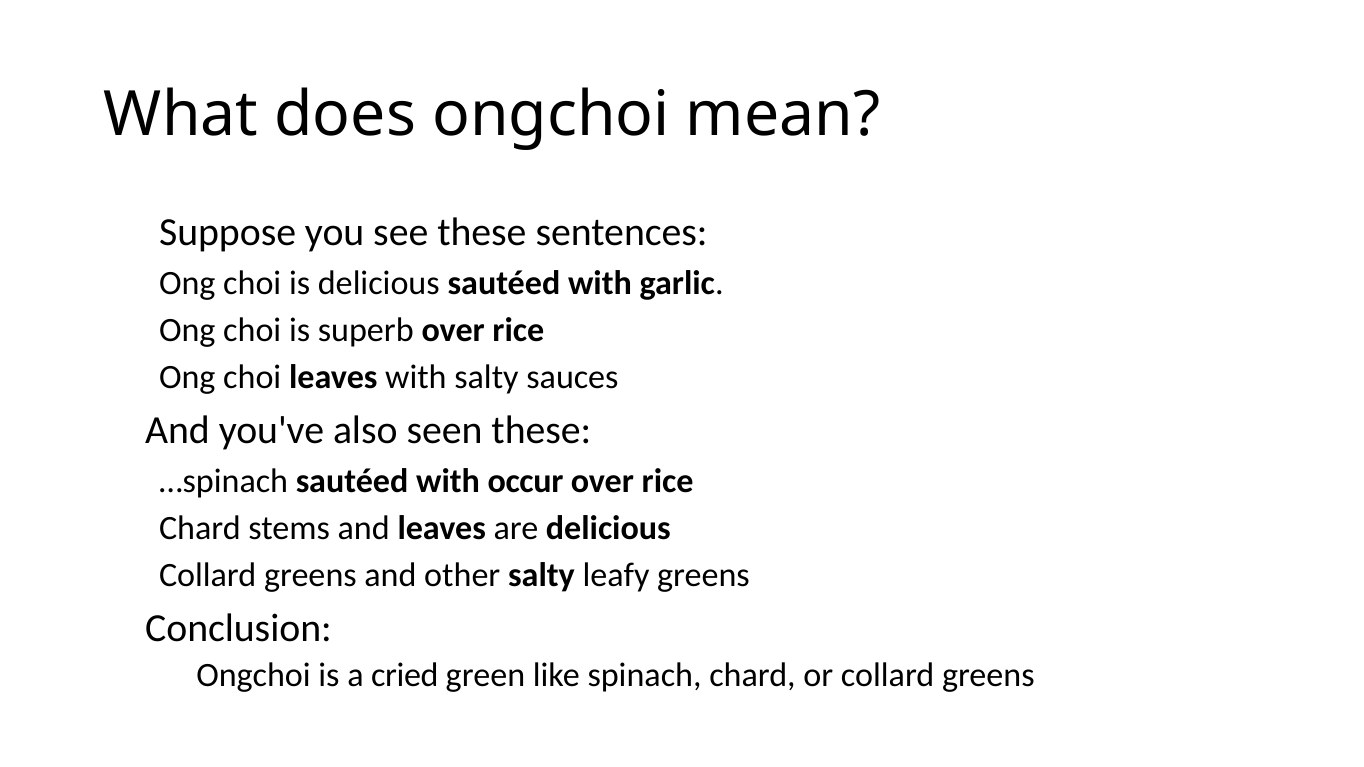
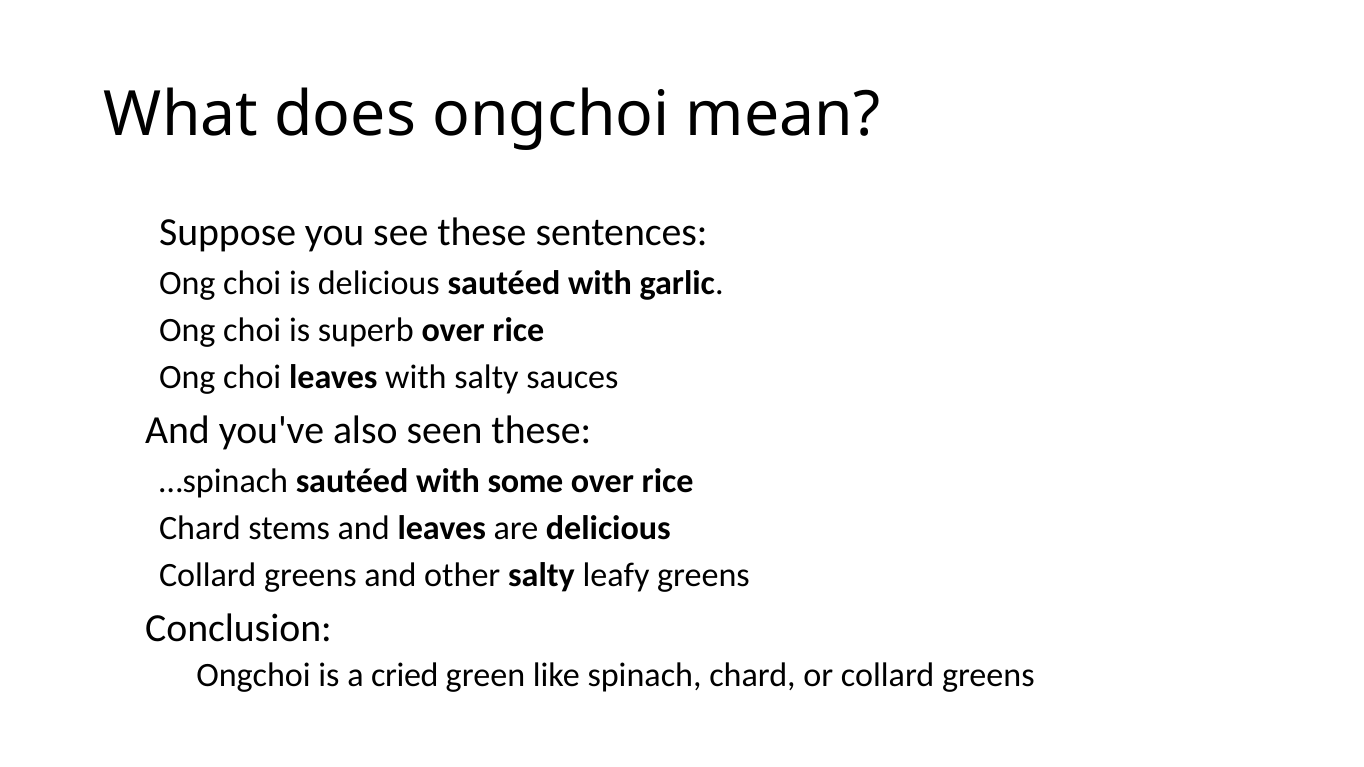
occur: occur -> some
